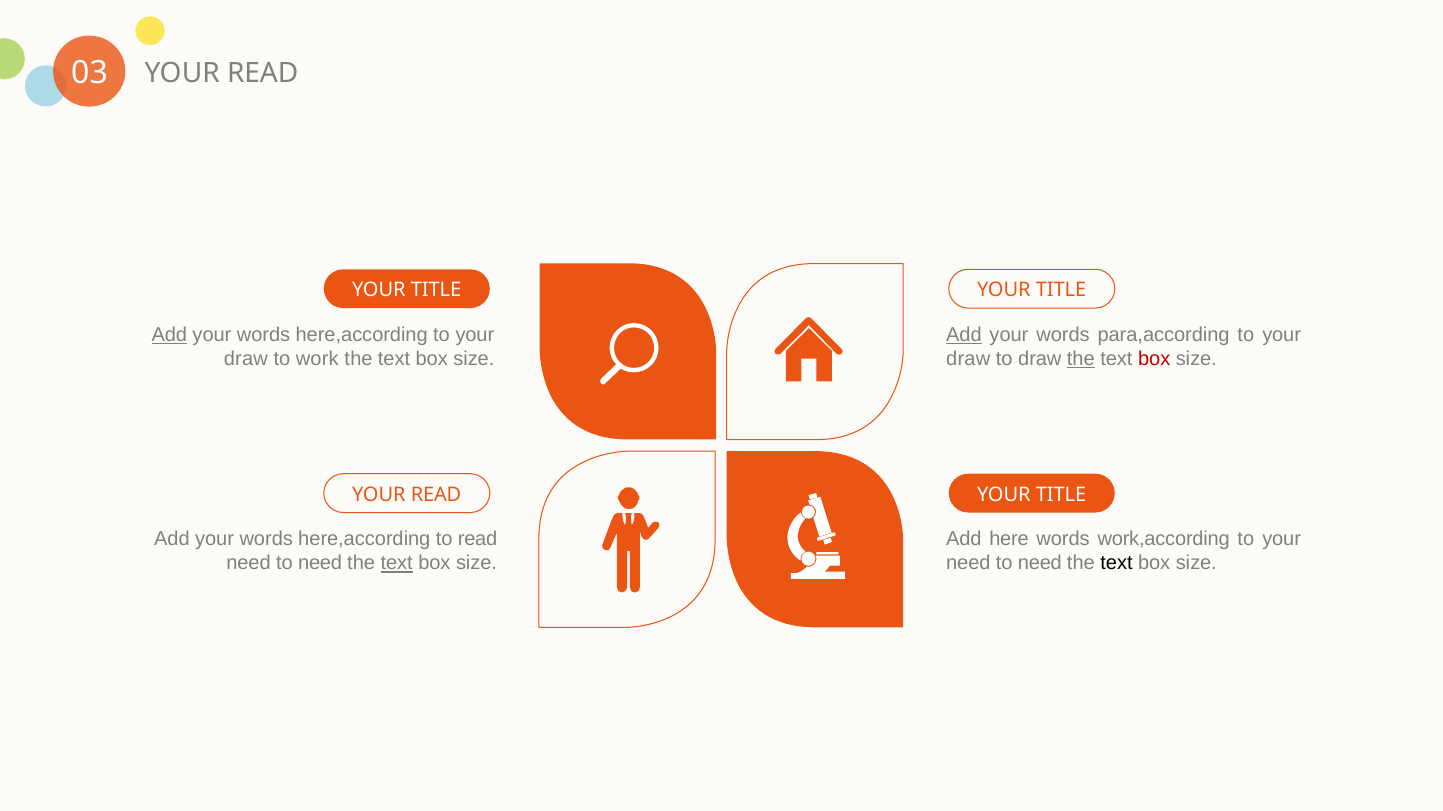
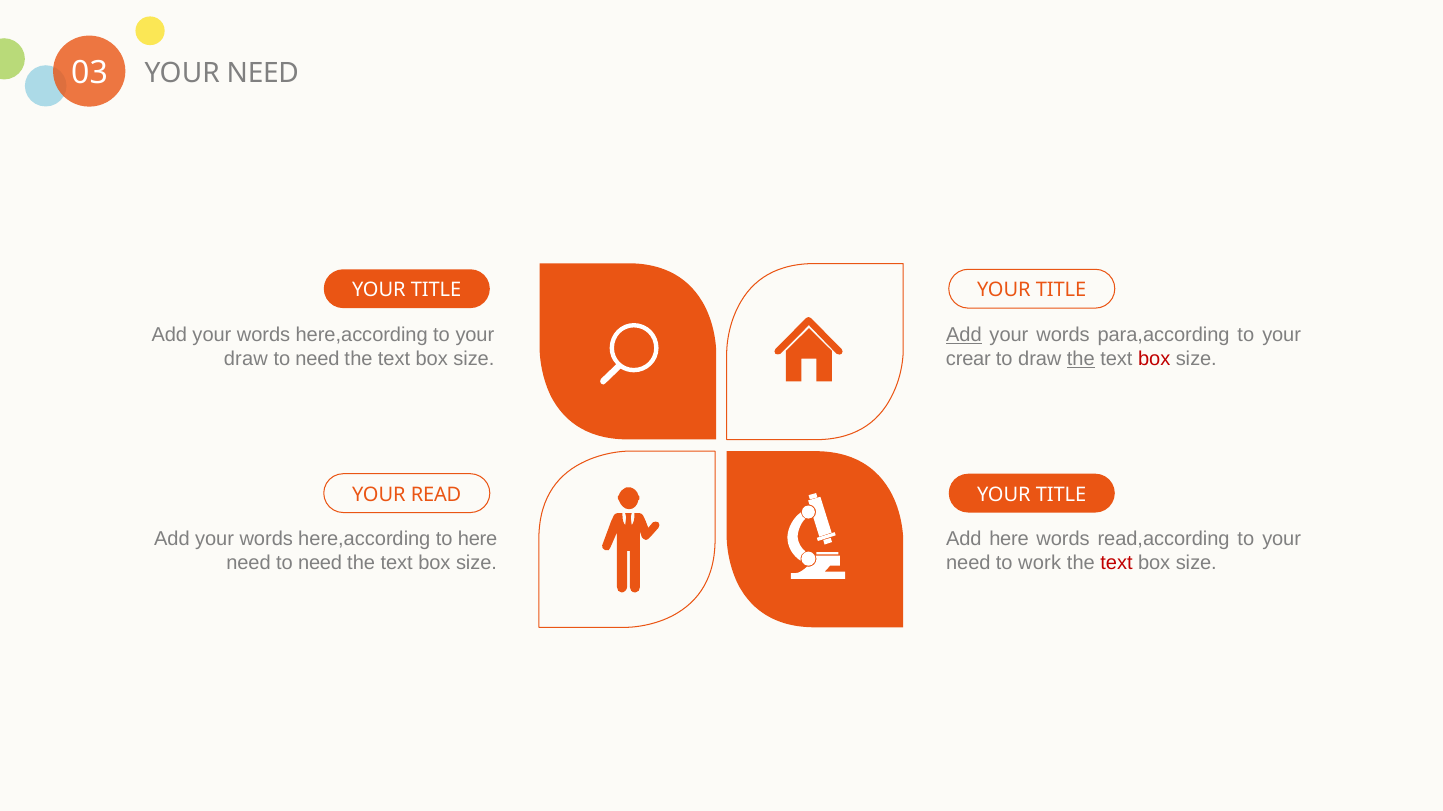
03 YOUR READ: READ -> NEED
Add at (169, 335) underline: present -> none
work at (317, 359): work -> need
draw at (968, 359): draw -> crear
to read: read -> here
work,according: work,according -> read,according
text at (397, 564) underline: present -> none
need at (1040, 564): need -> work
text at (1116, 564) colour: black -> red
